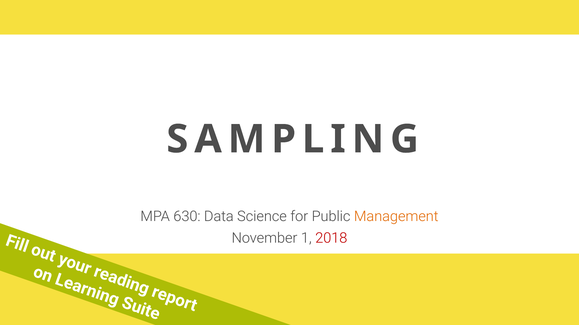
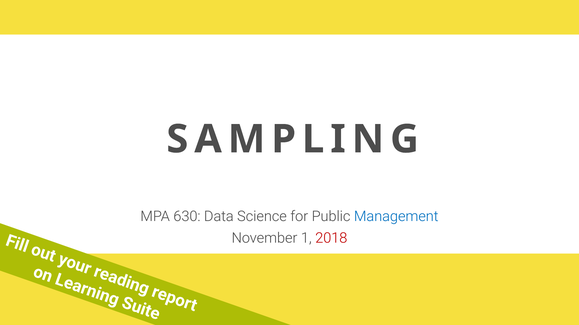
Management colour: orange -> blue
